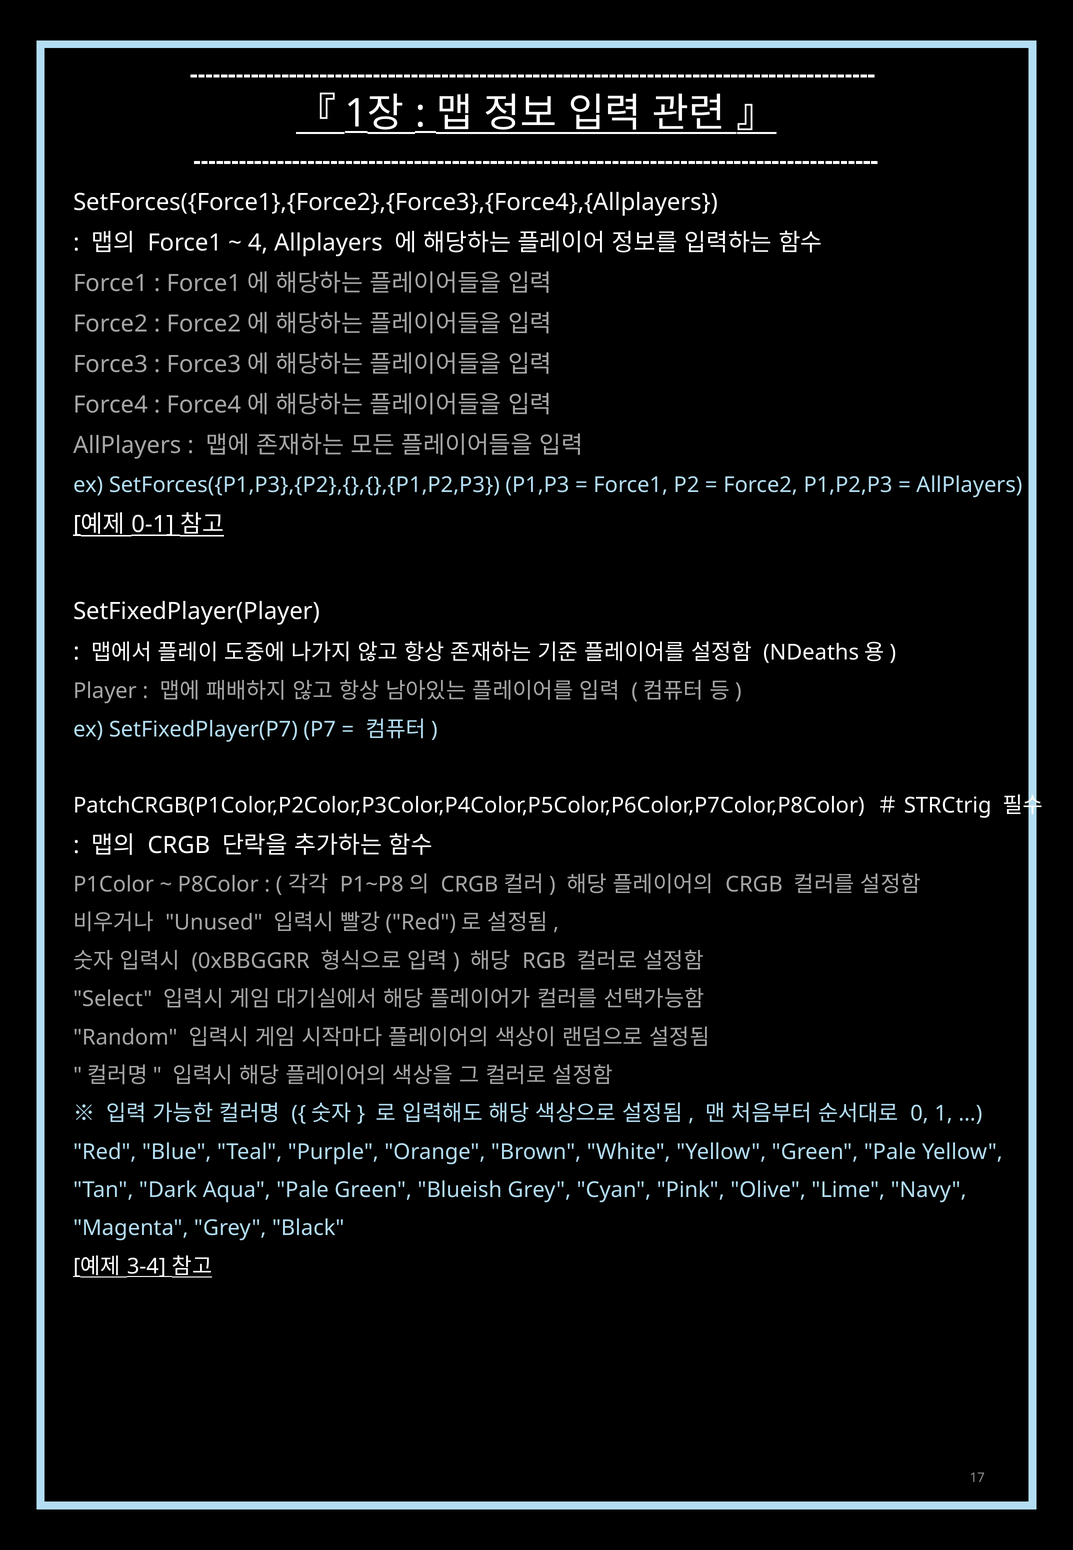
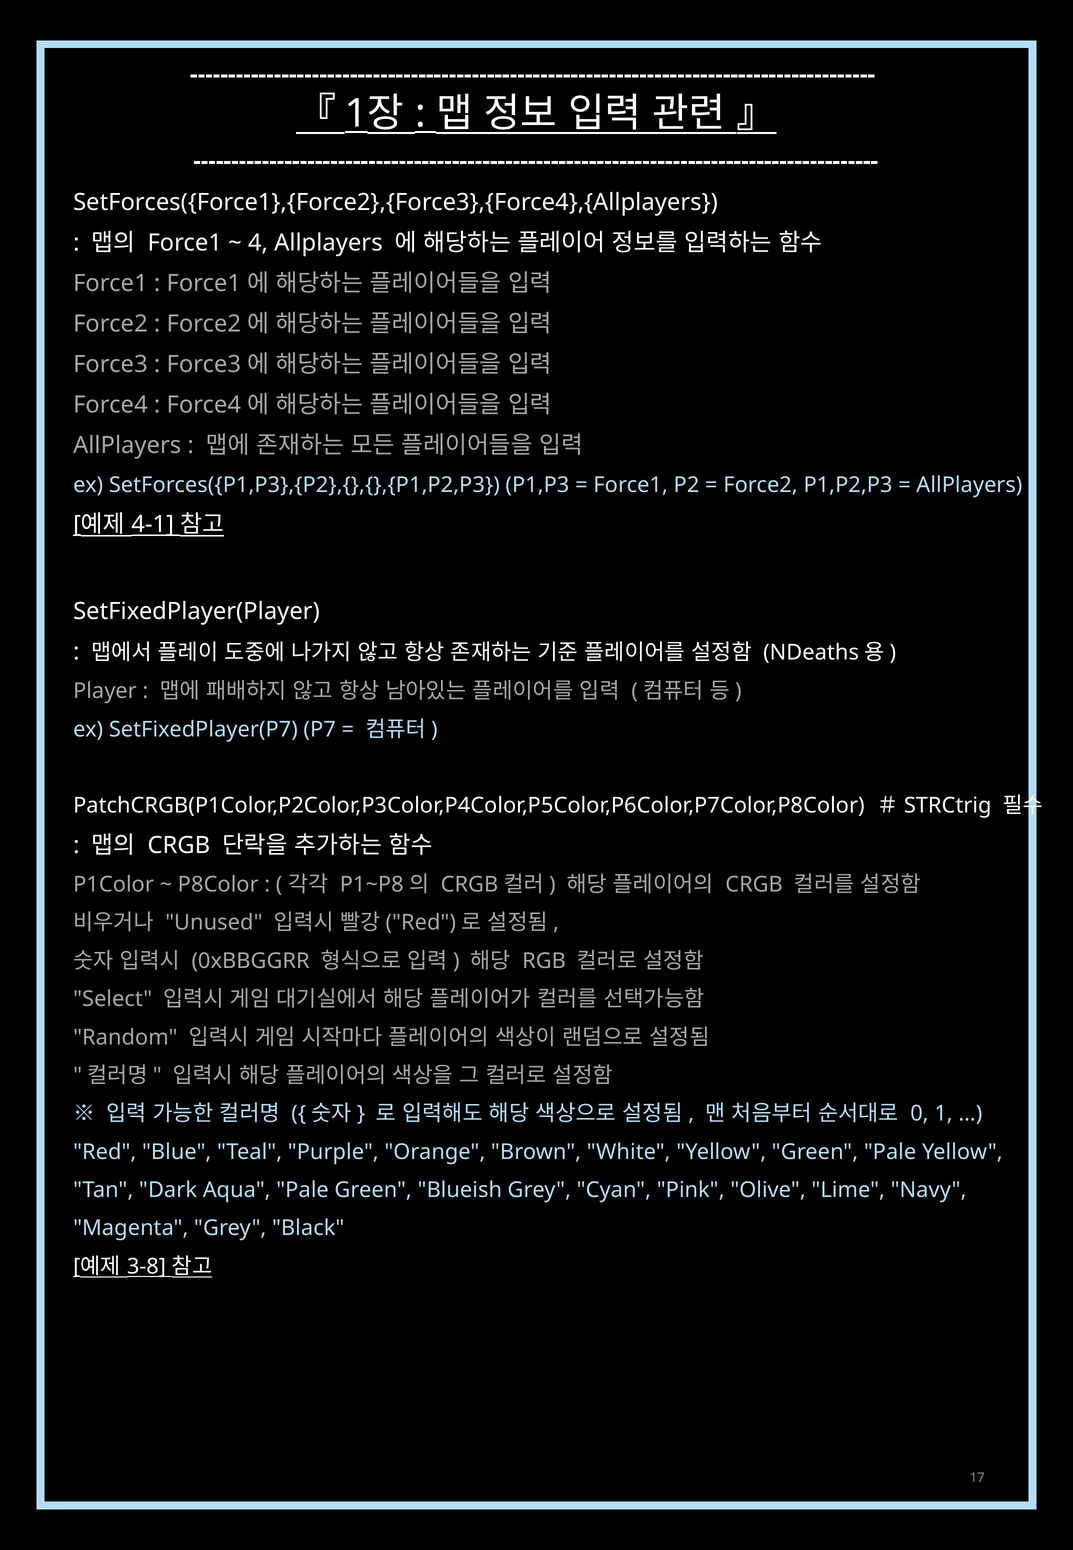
0-1: 0-1 -> 4-1
3-4: 3-4 -> 3-8
